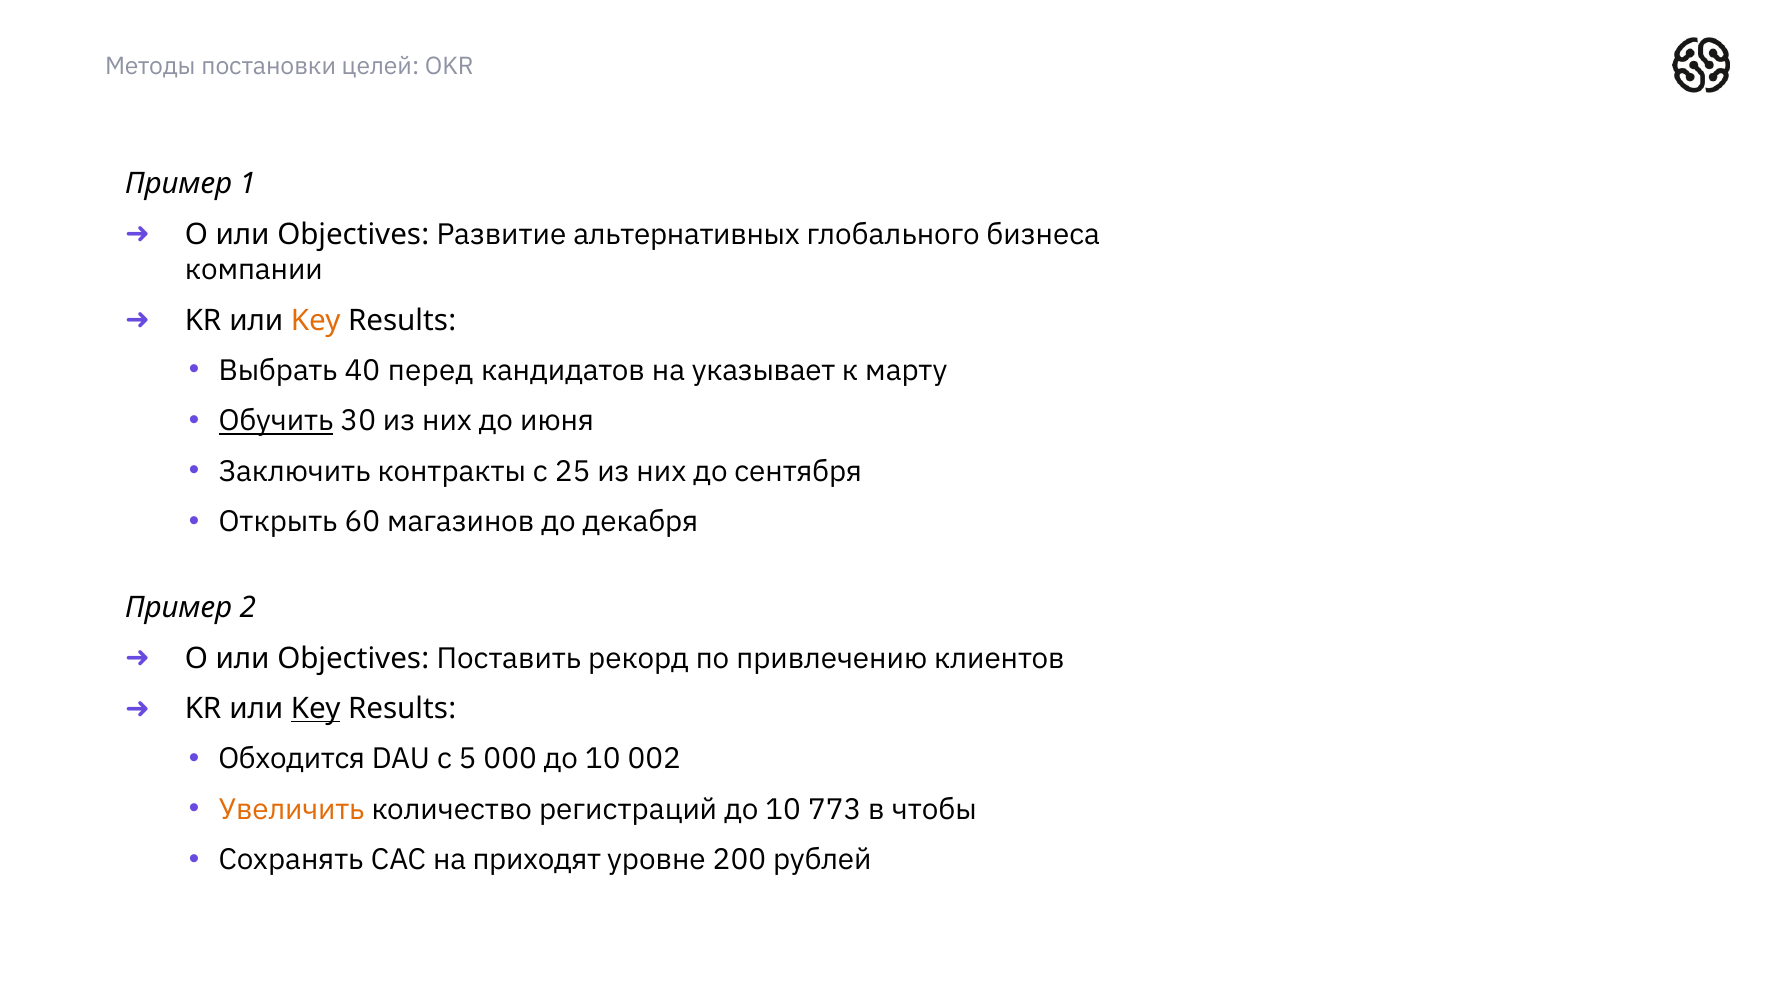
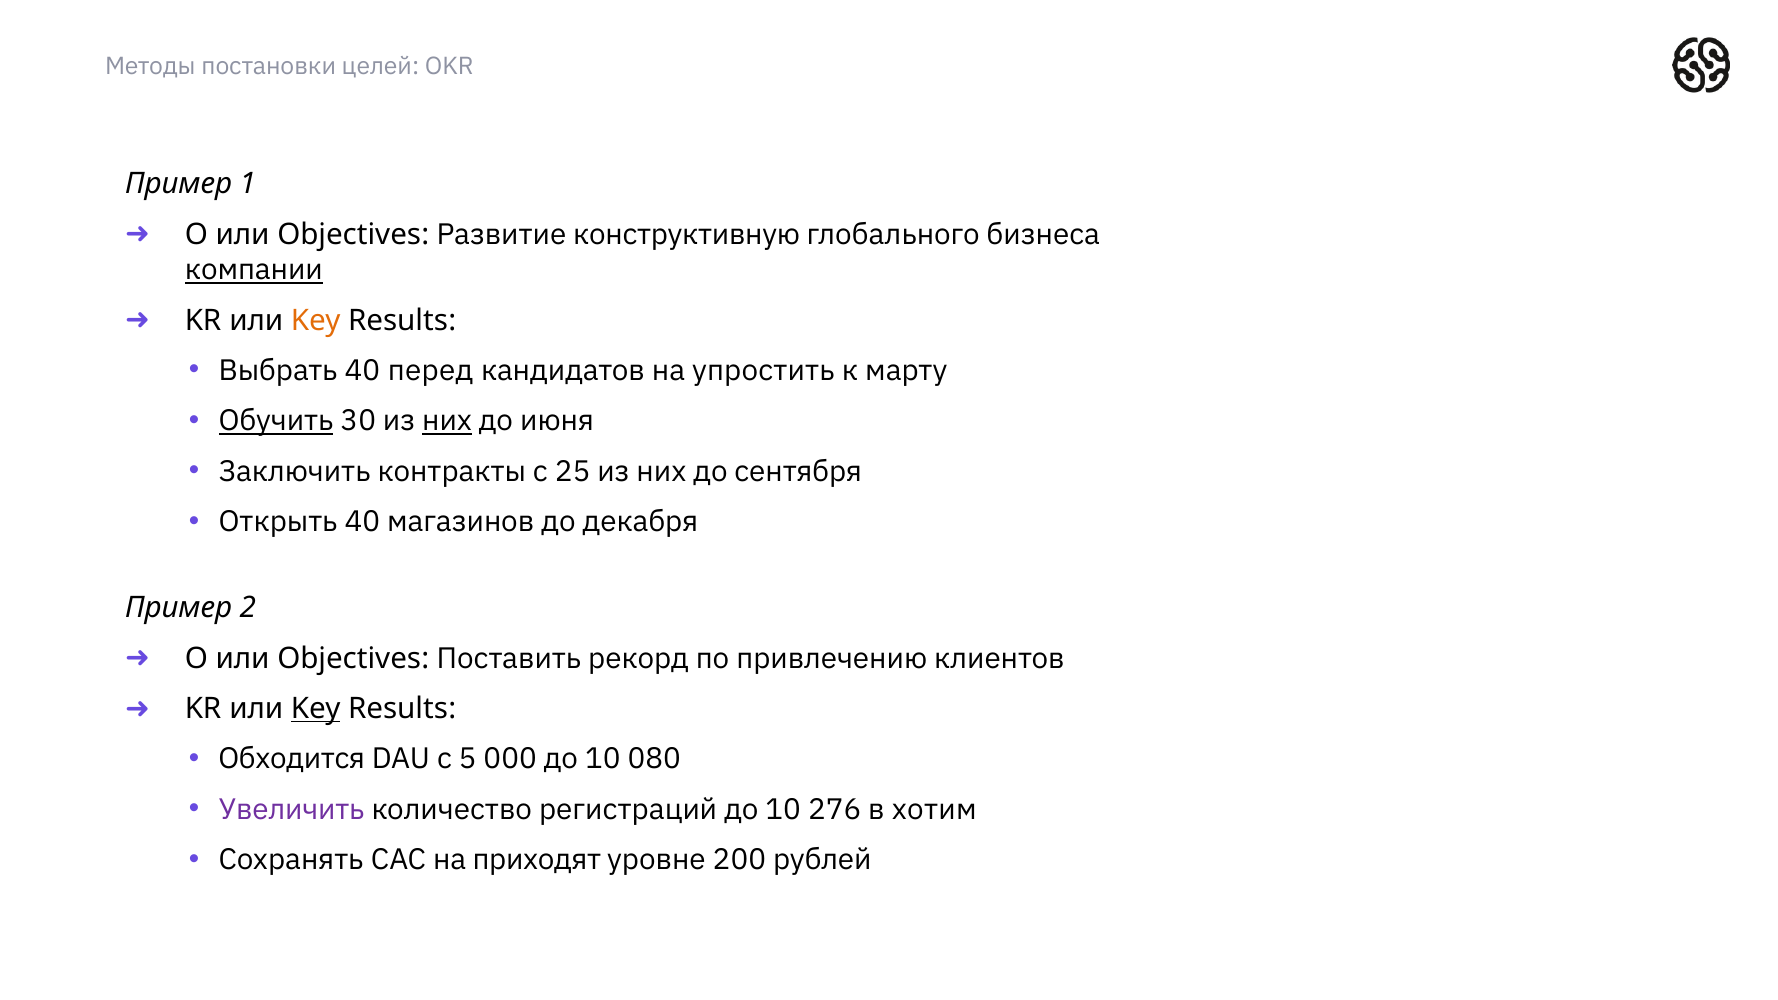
альтернативных: альтернативных -> конструктивную
компании underline: none -> present
указывает: указывает -> упростить
них at (447, 421) underline: none -> present
Открыть 60: 60 -> 40
002: 002 -> 080
Увеличить colour: orange -> purple
773: 773 -> 276
чтобы: чтобы -> хотим
